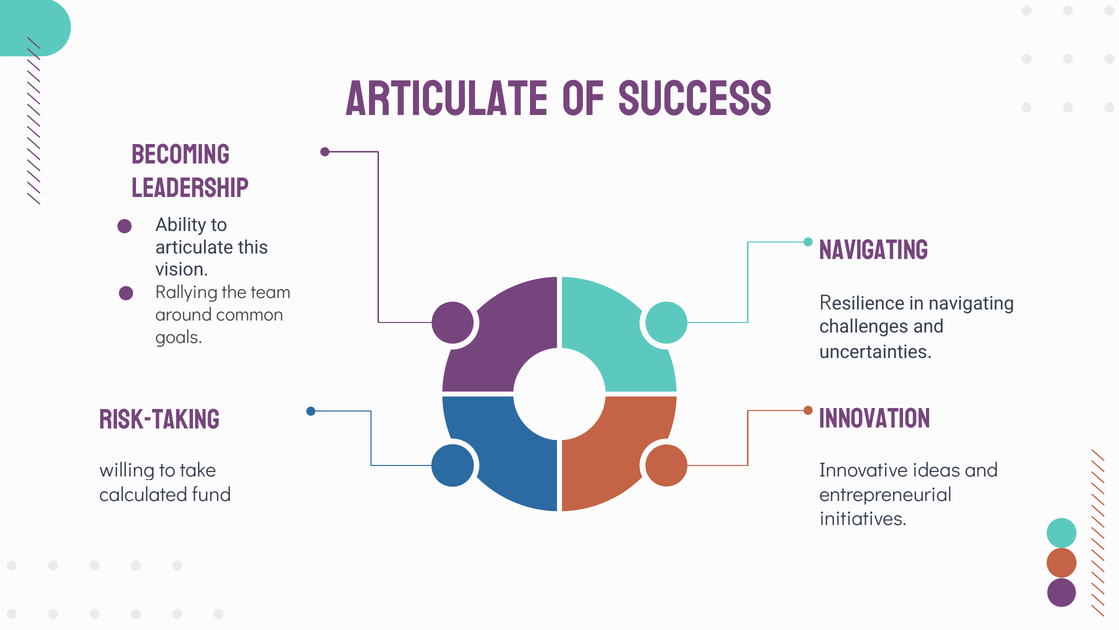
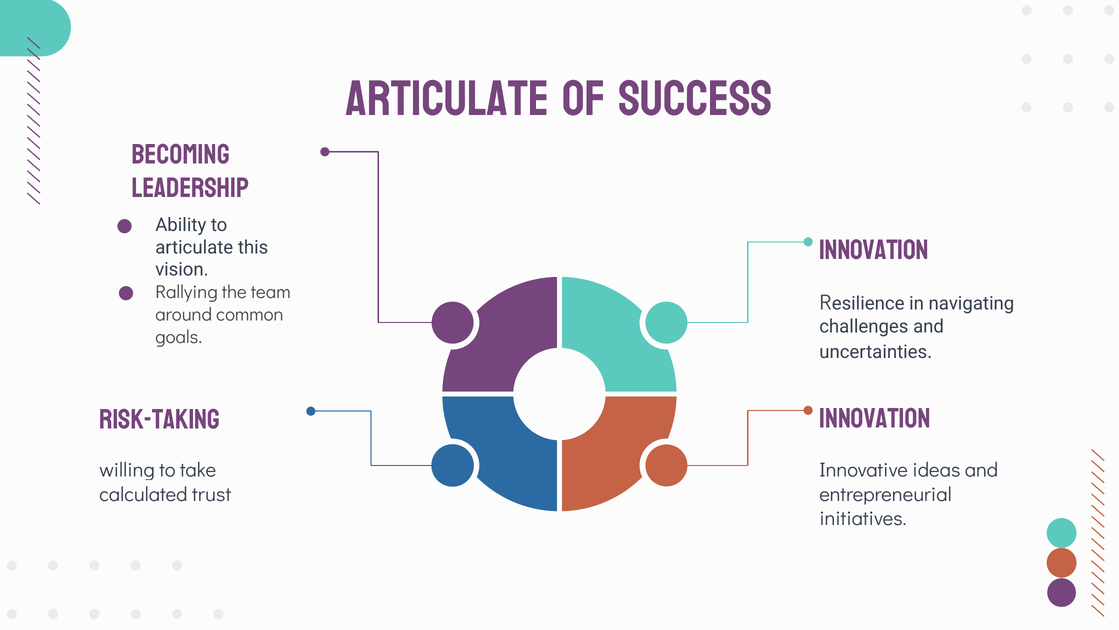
Navigating at (874, 250): Navigating -> Innovation
fund: fund -> trust
